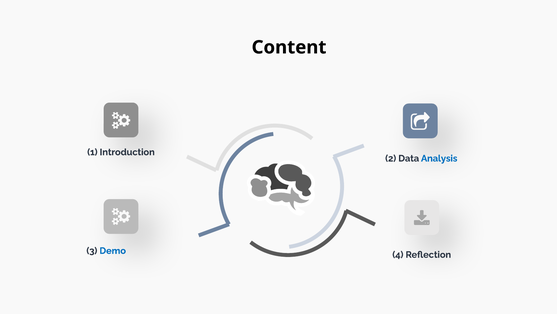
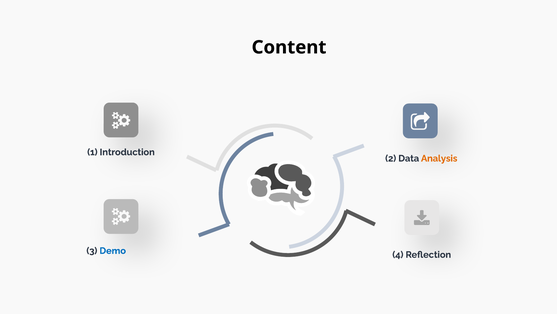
Analysis colour: blue -> orange
